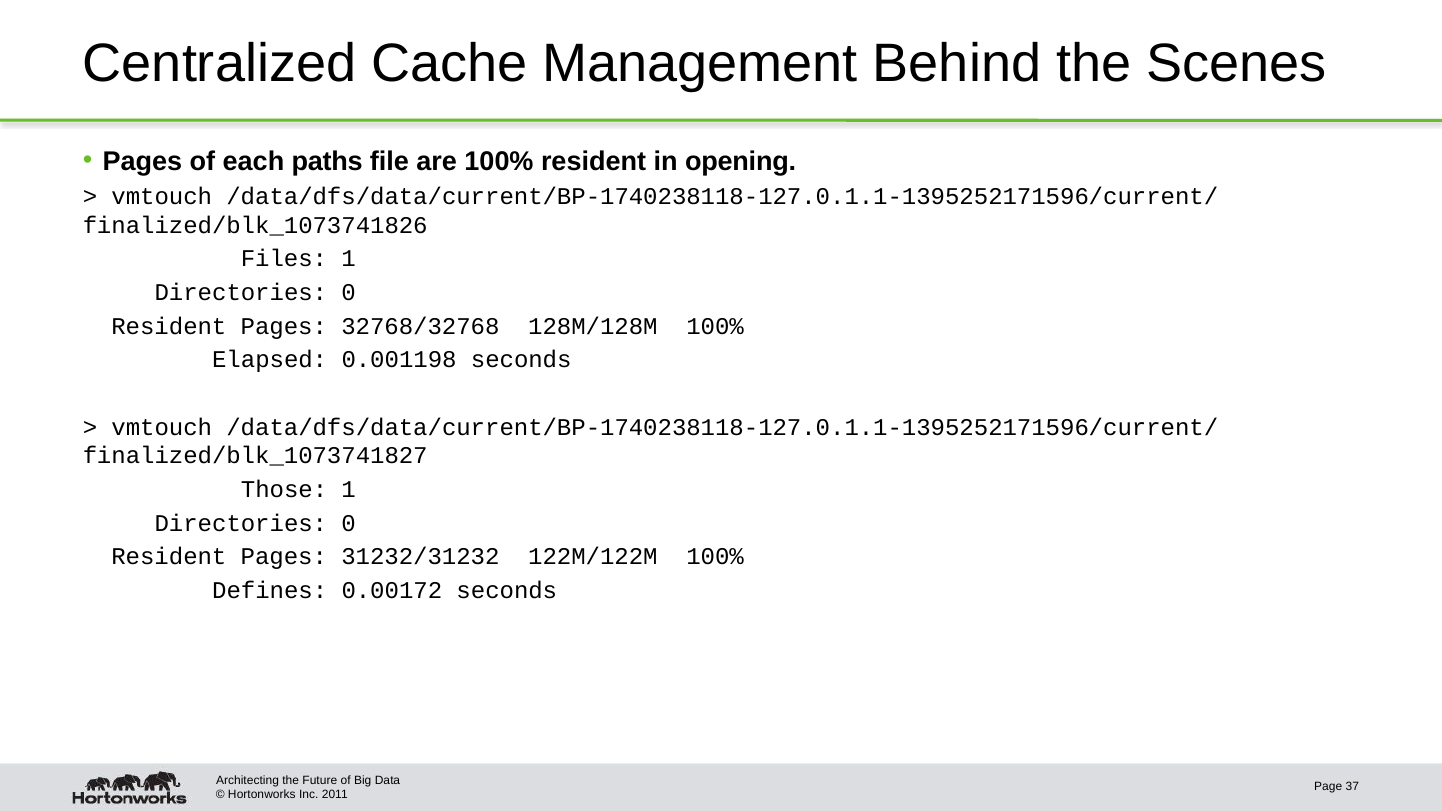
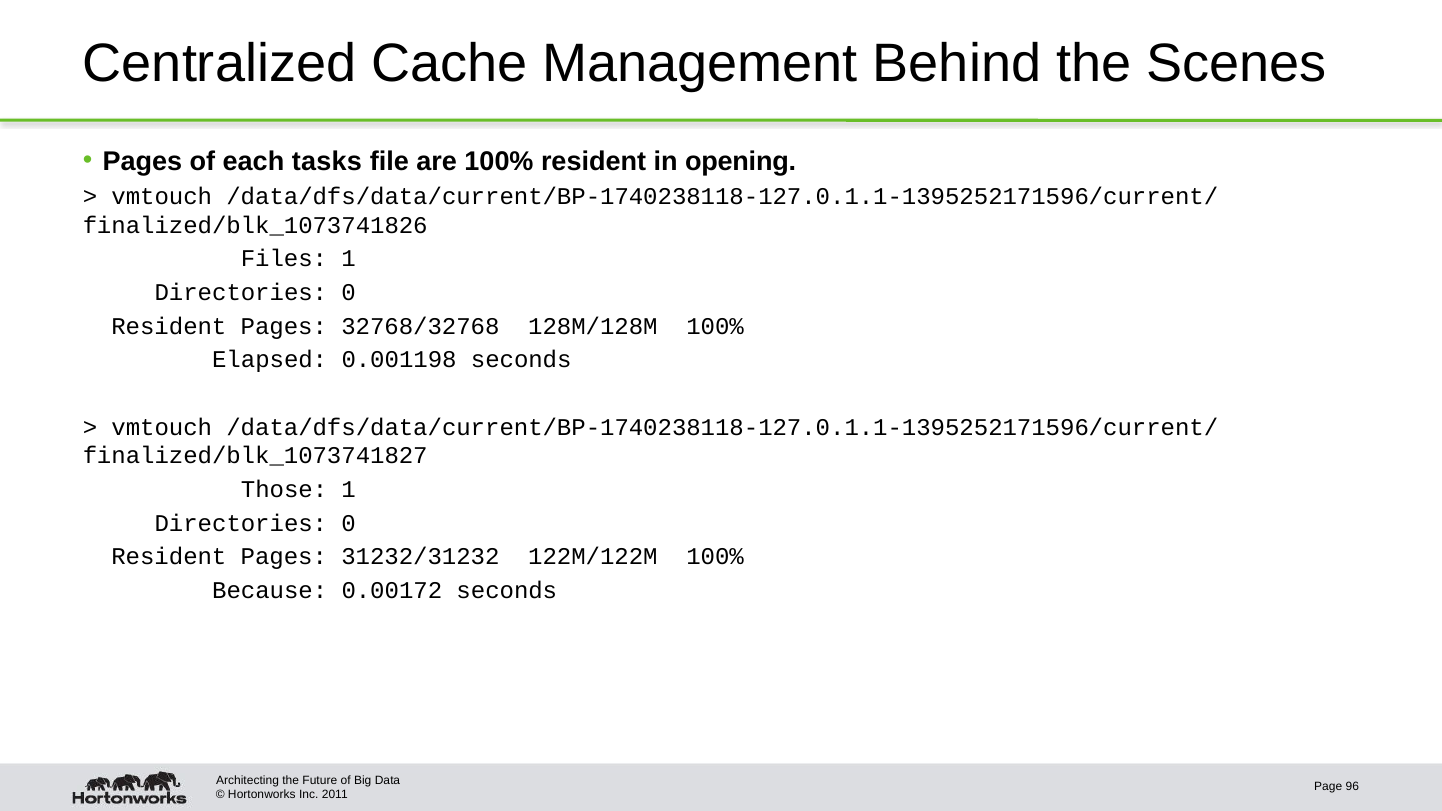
paths: paths -> tasks
Defines: Defines -> Because
37: 37 -> 96
